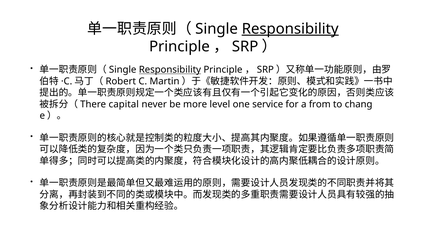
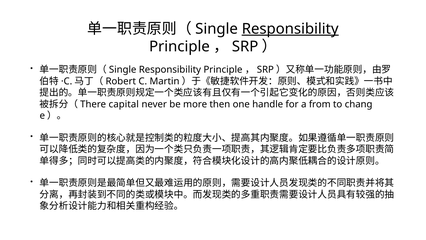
Responsibility at (170, 70) underline: present -> none
level: level -> then
service: service -> handle
